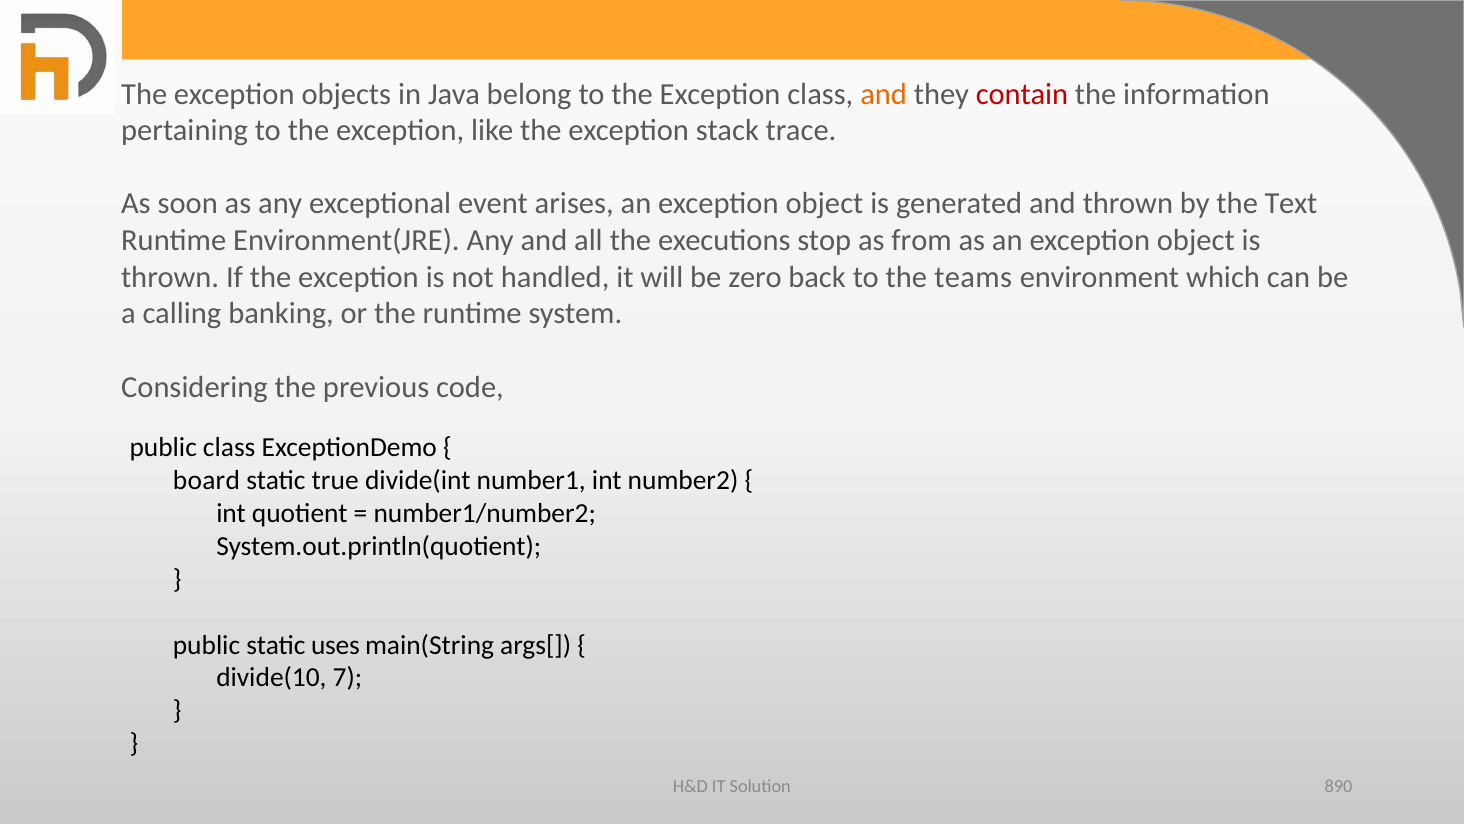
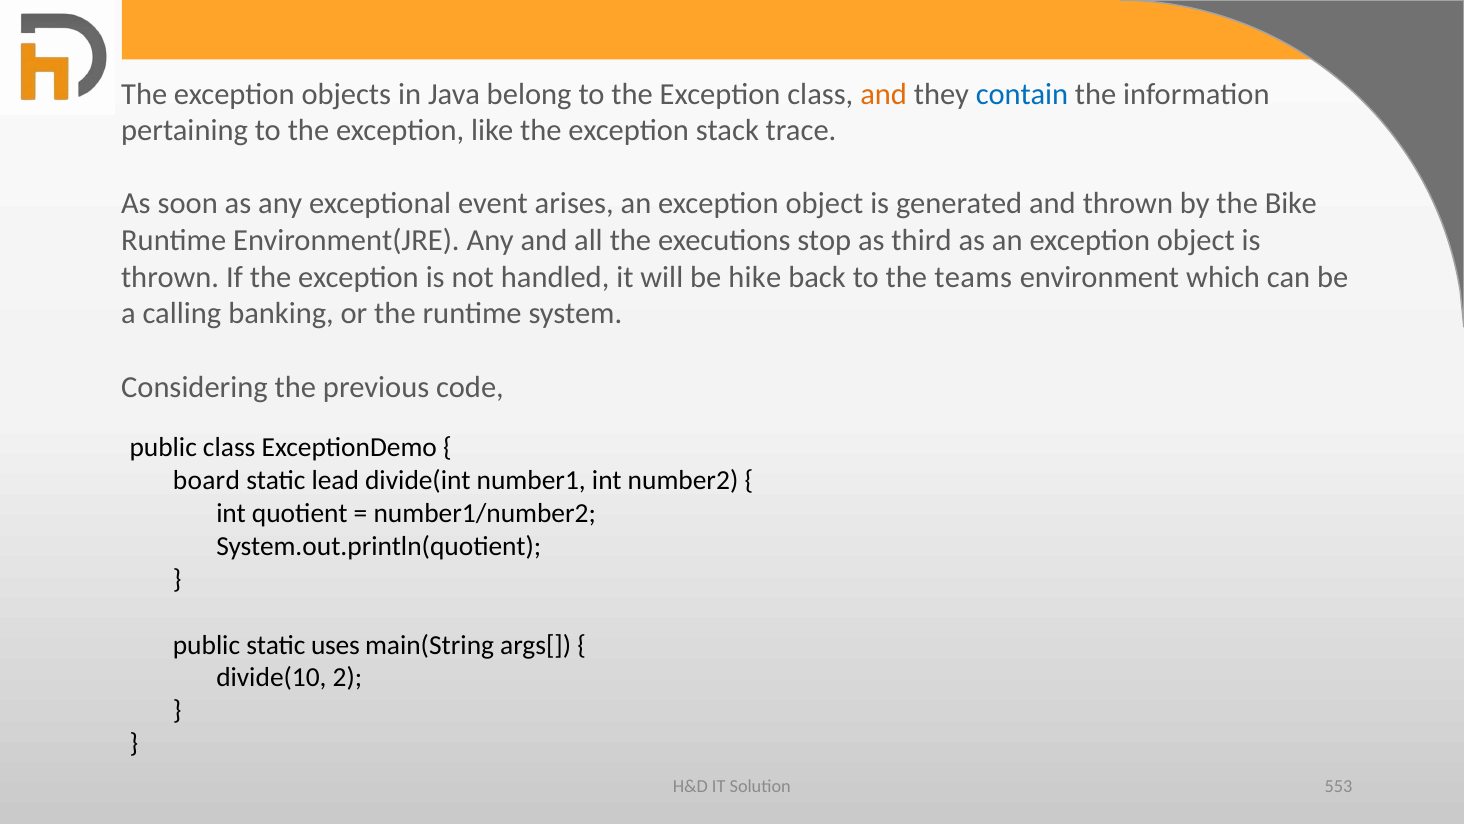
contain colour: red -> blue
Text: Text -> Bike
from: from -> third
zero: zero -> hike
true: true -> lead
7: 7 -> 2
890: 890 -> 553
